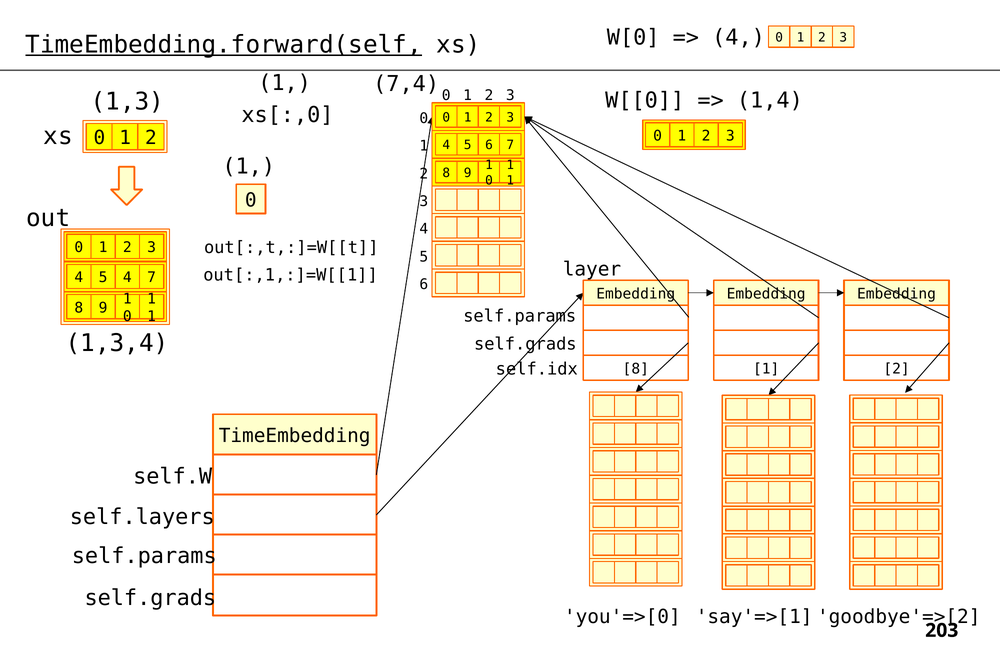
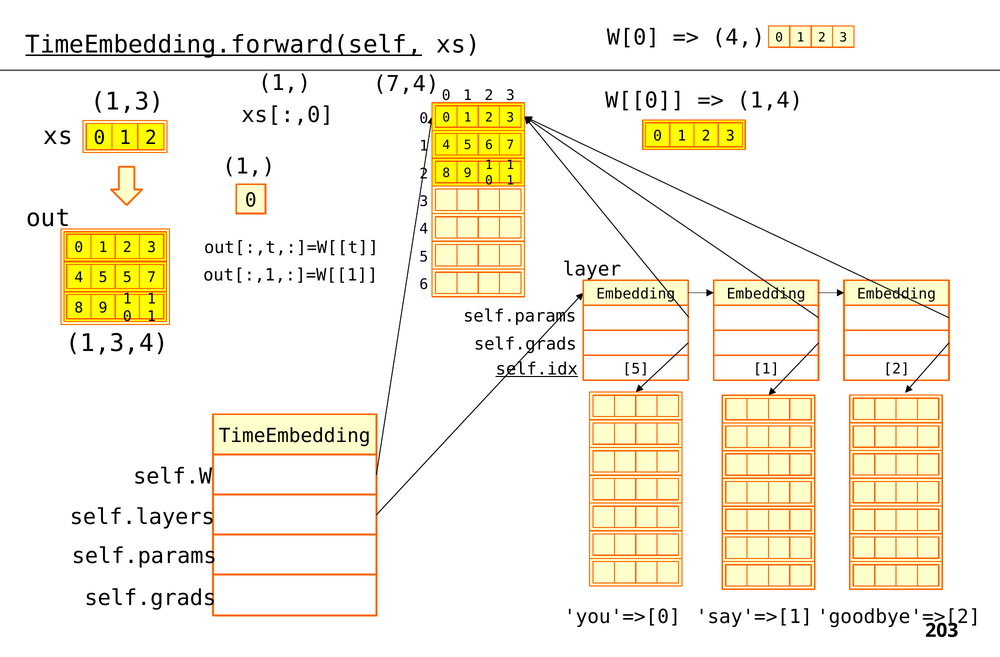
5 4: 4 -> 5
self.idx underline: none -> present
8 at (636, 369): 8 -> 5
